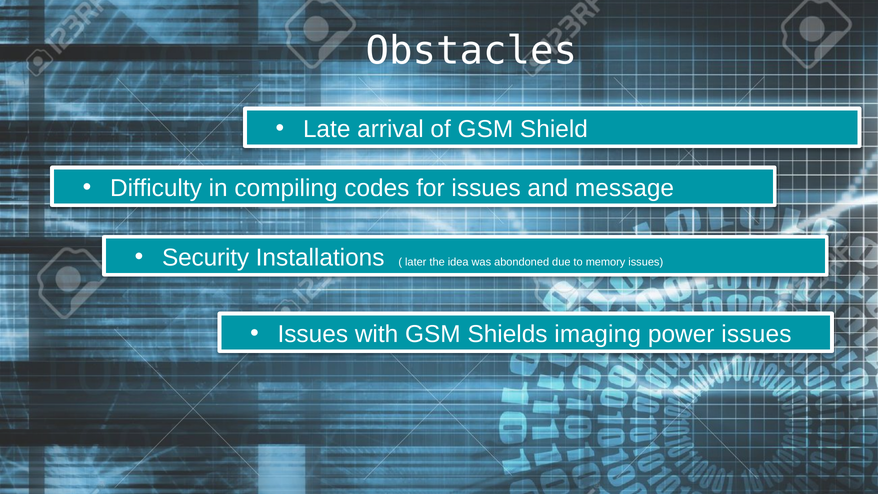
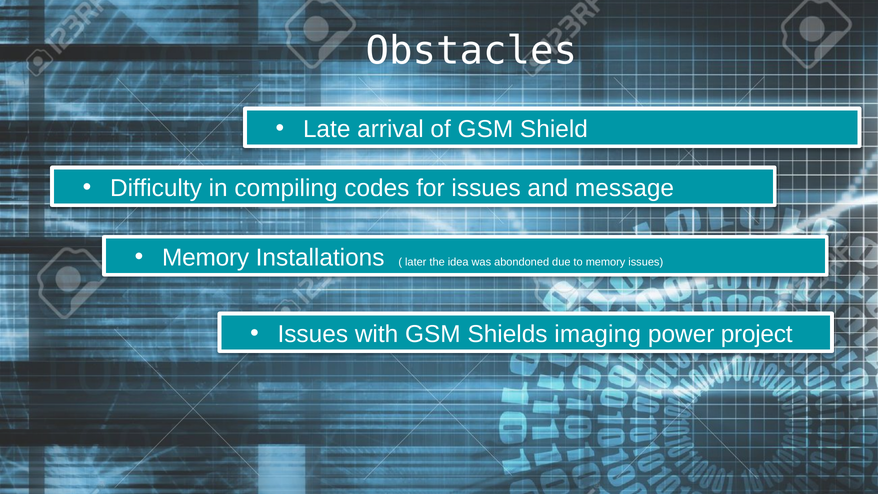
Security at (206, 257): Security -> Memory
power issues: issues -> project
